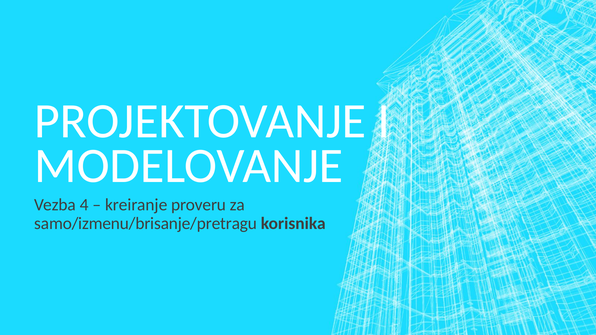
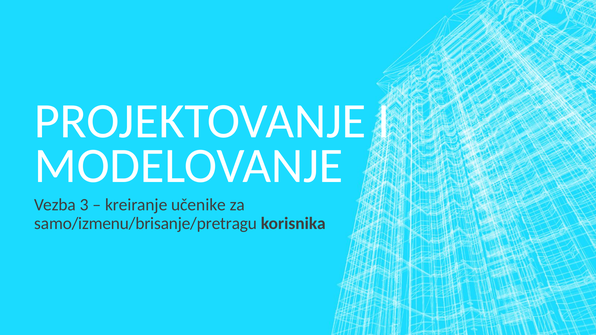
4: 4 -> 3
proveru: proveru -> učenike
